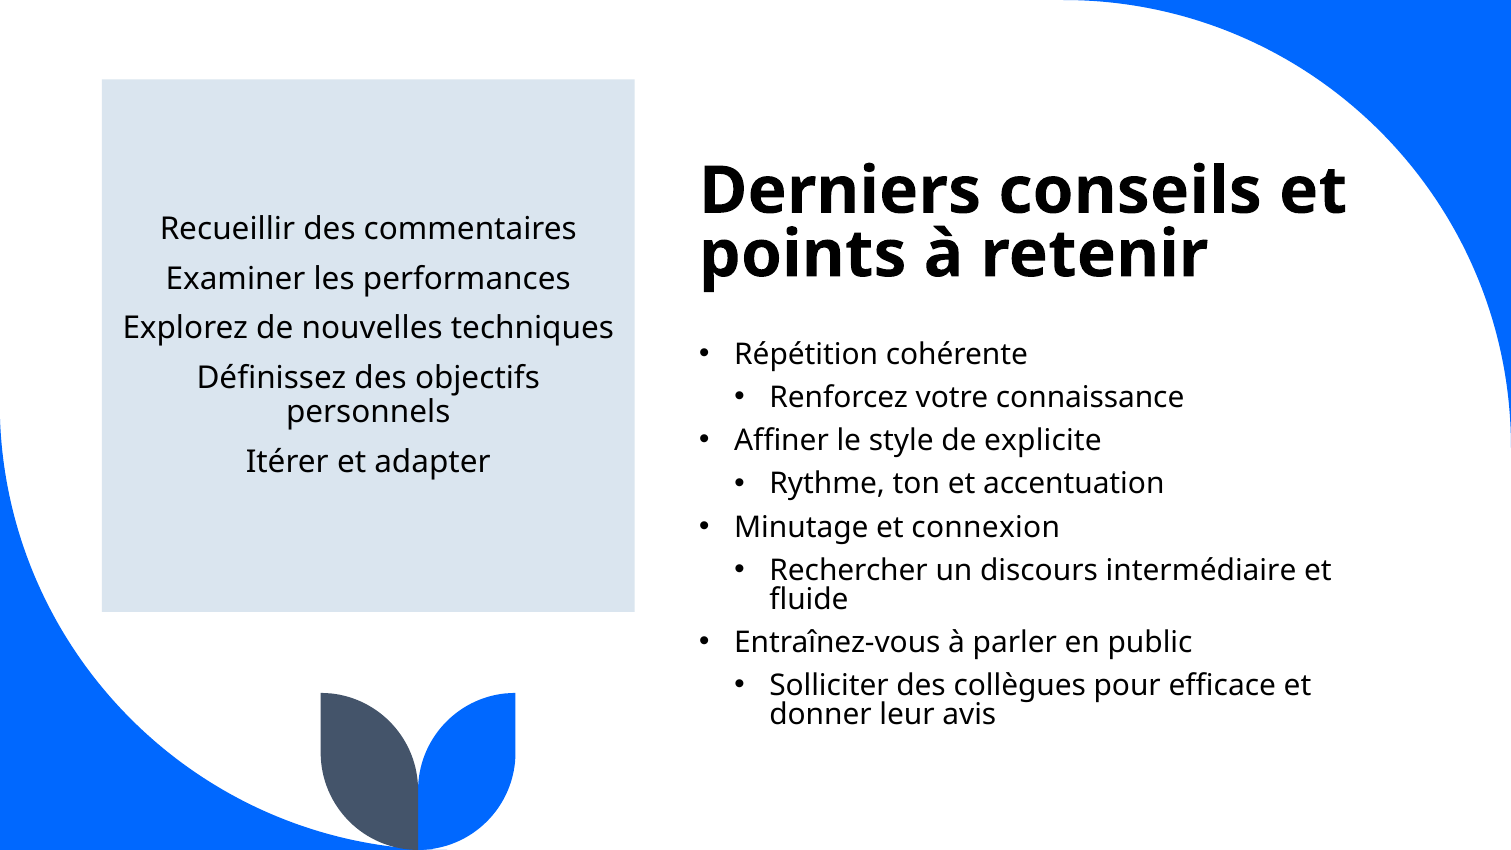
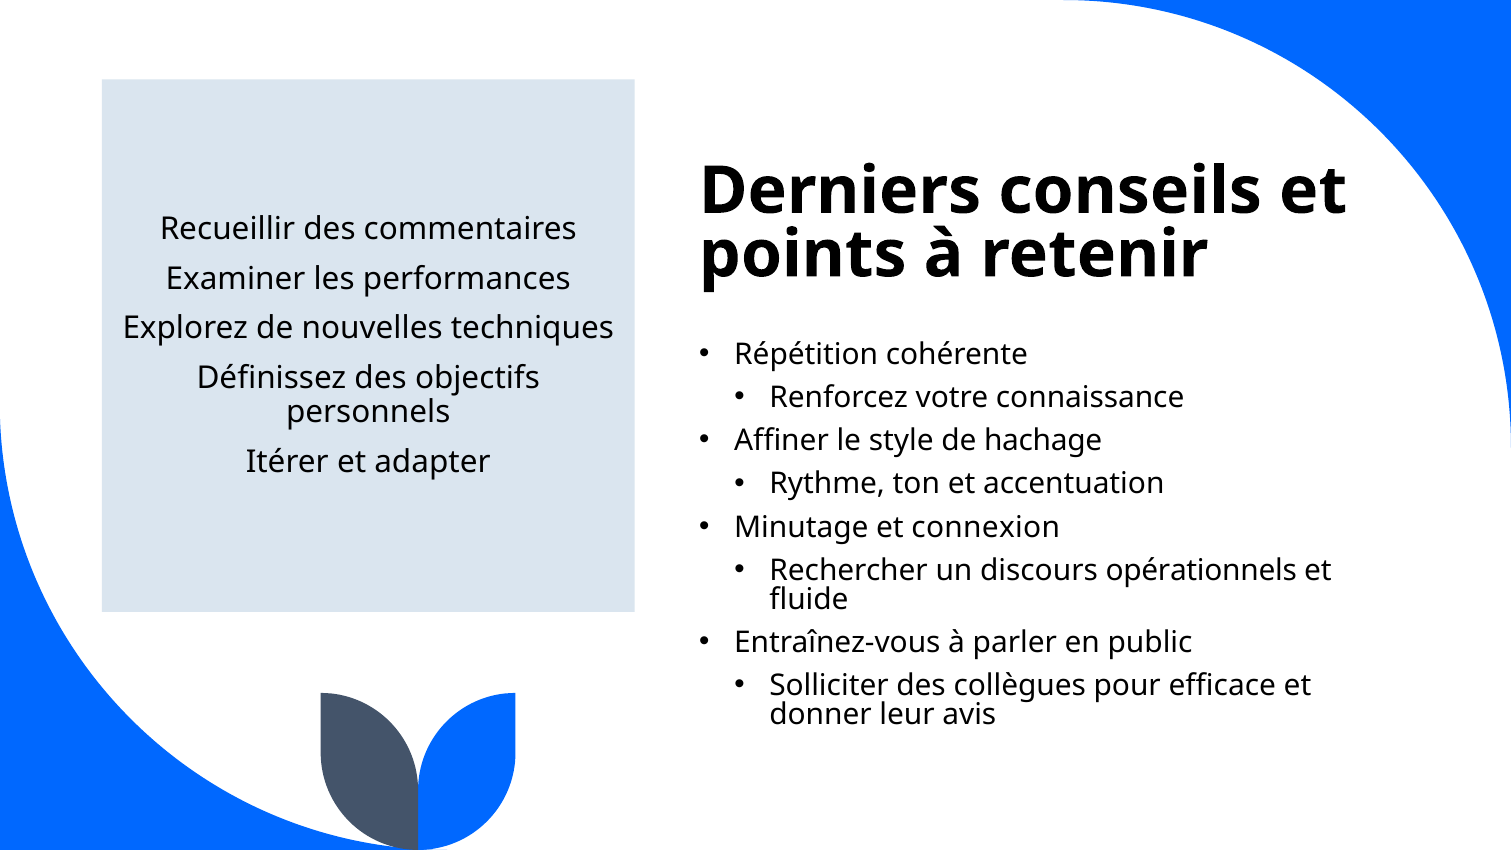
explicite: explicite -> hachage
intermédiaire: intermédiaire -> opérationnels
